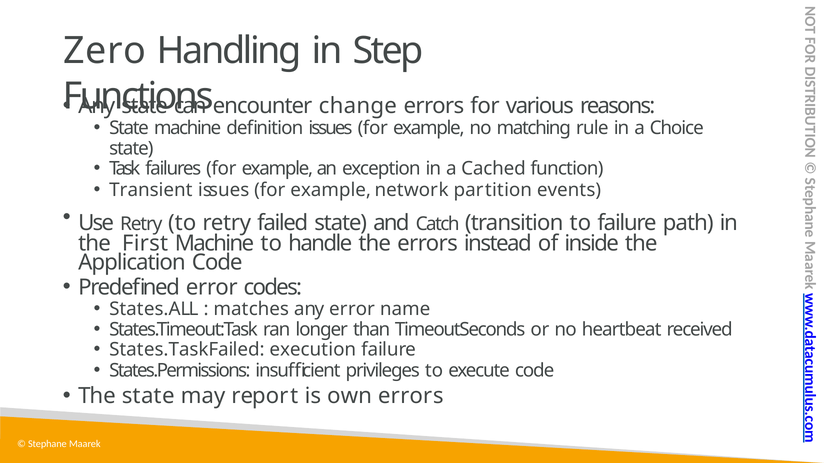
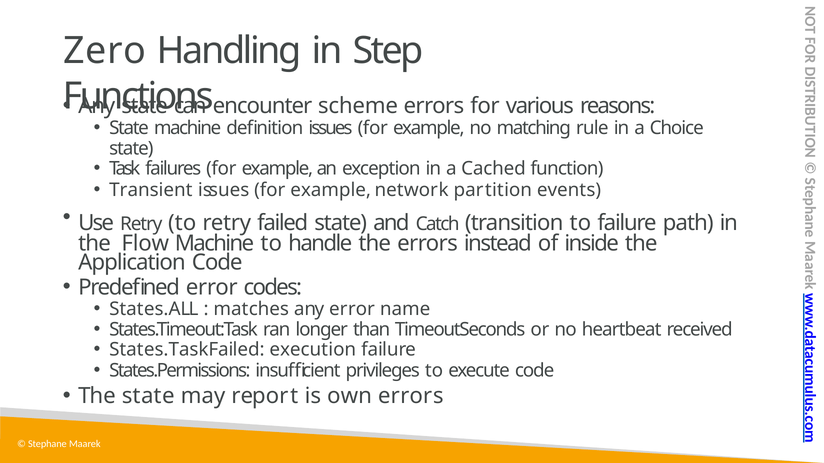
change: change -> scheme
First: First -> Flow
